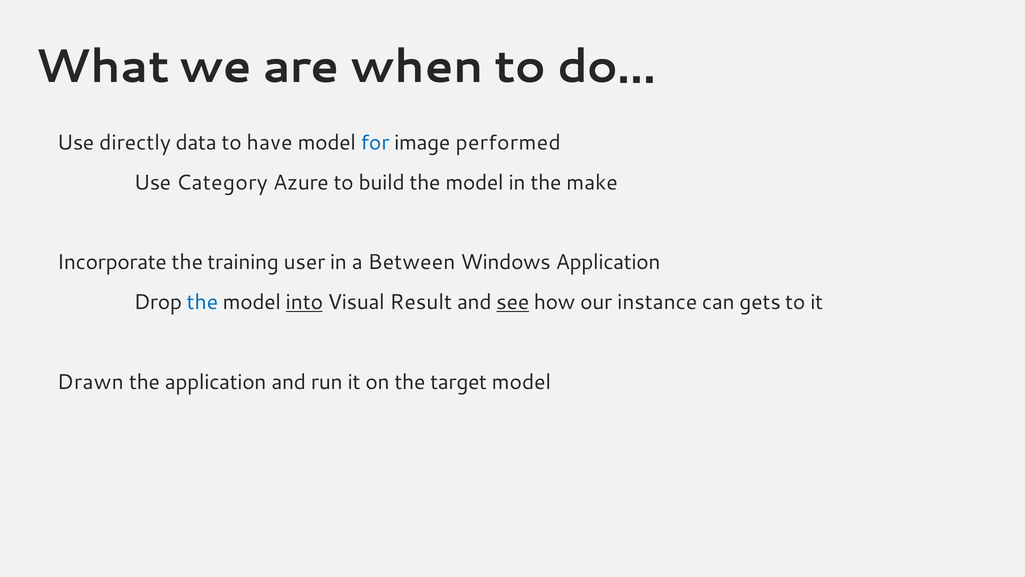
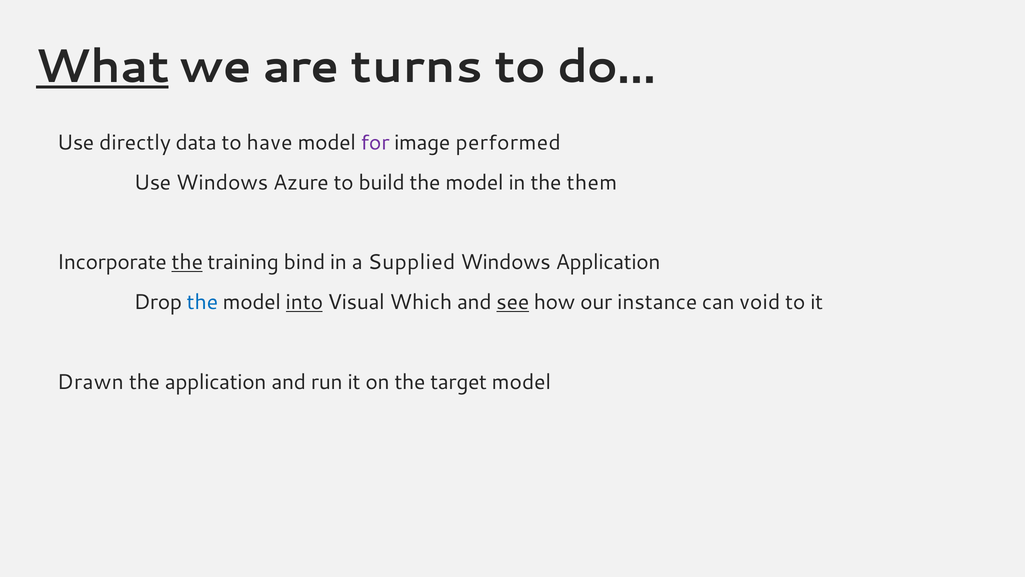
What underline: none -> present
when: when -> turns
for colour: blue -> purple
Use Category: Category -> Windows
make: make -> them
the at (187, 262) underline: none -> present
user: user -> bind
Between: Between -> Supplied
Result: Result -> Which
gets: gets -> void
